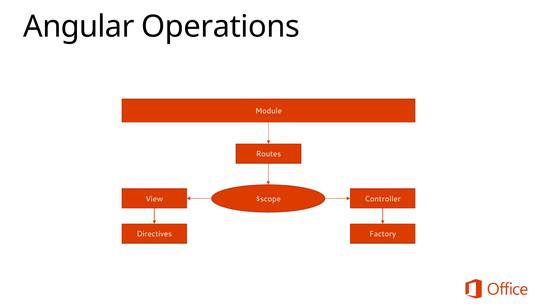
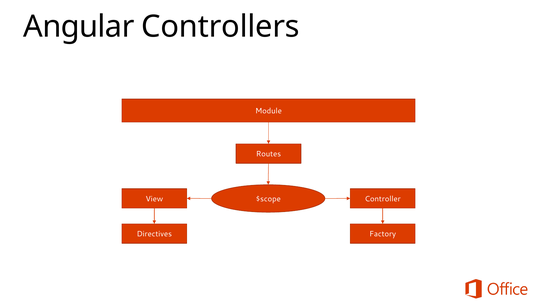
Operations: Operations -> Controllers
